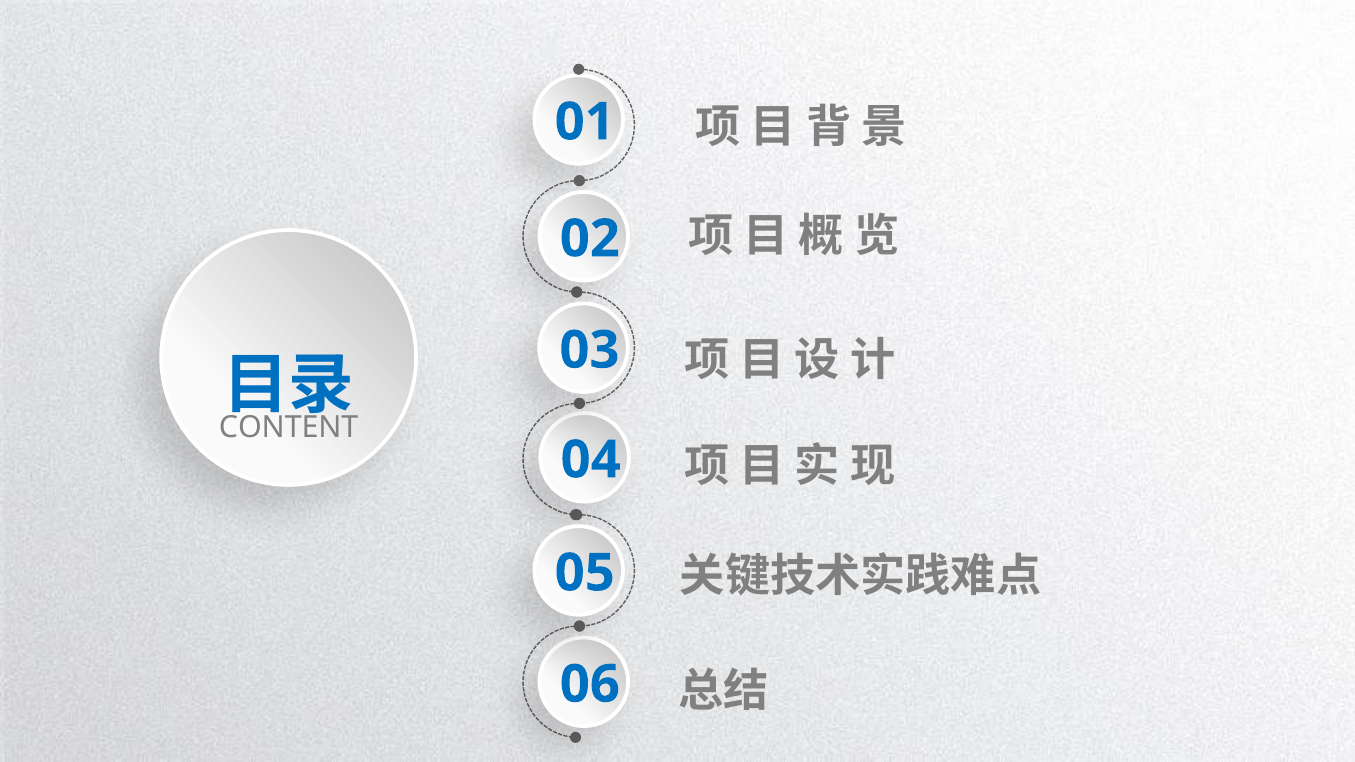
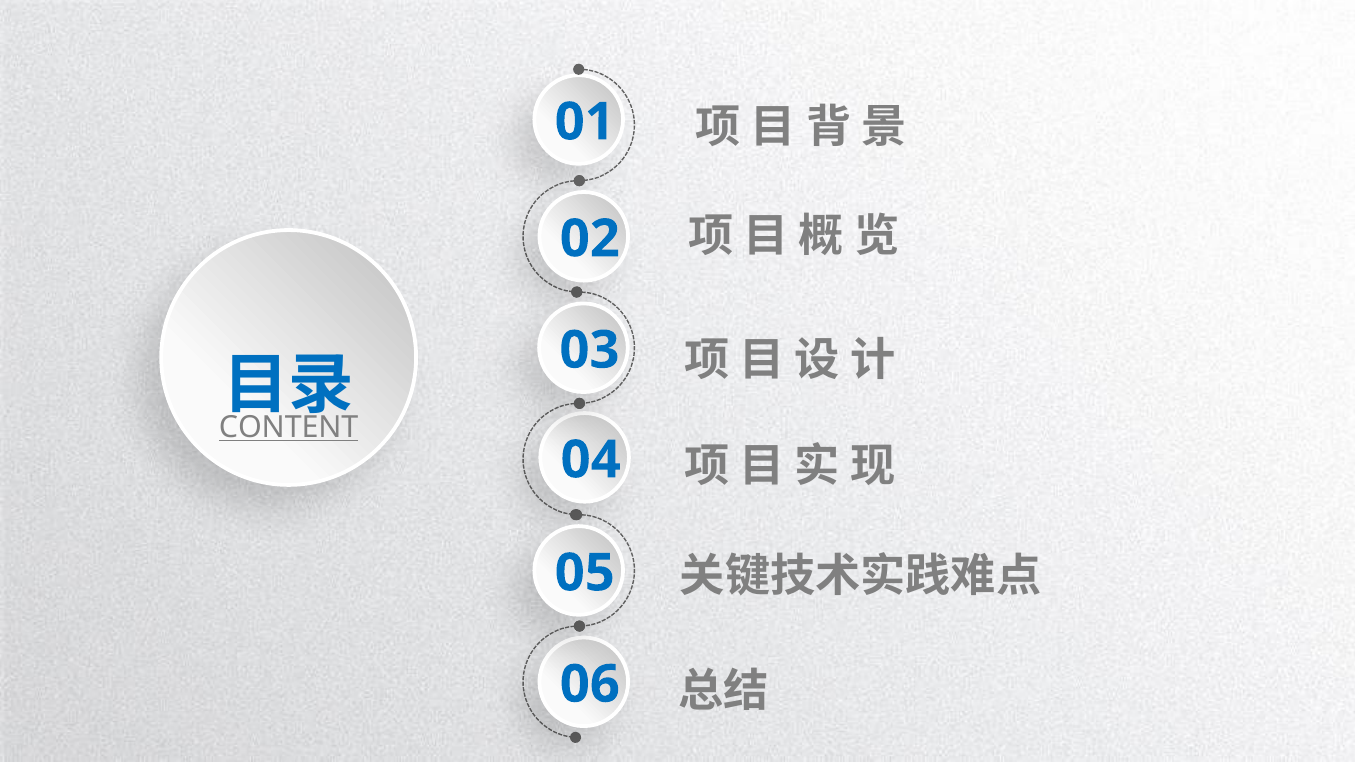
CONTENT underline: none -> present
